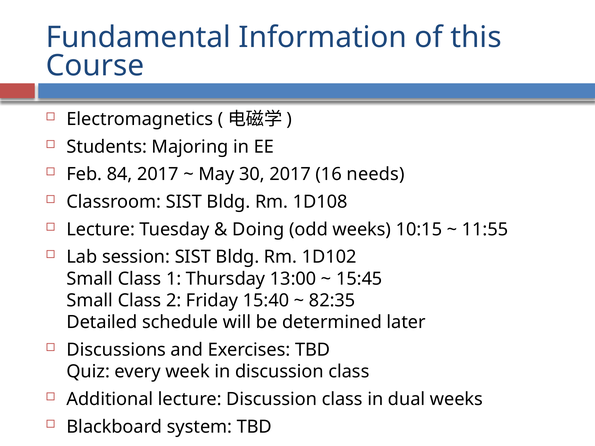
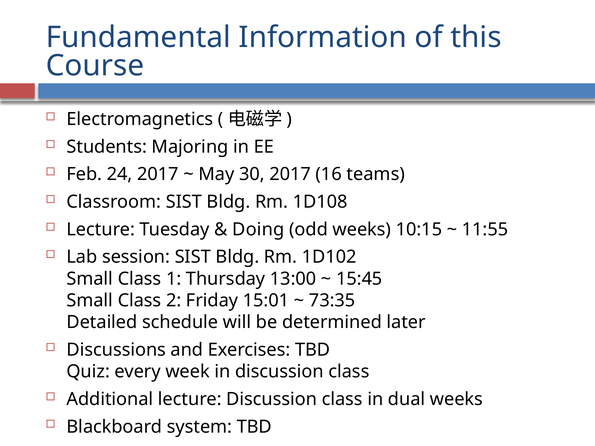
84: 84 -> 24
needs: needs -> teams
15:40: 15:40 -> 15:01
82:35: 82:35 -> 73:35
